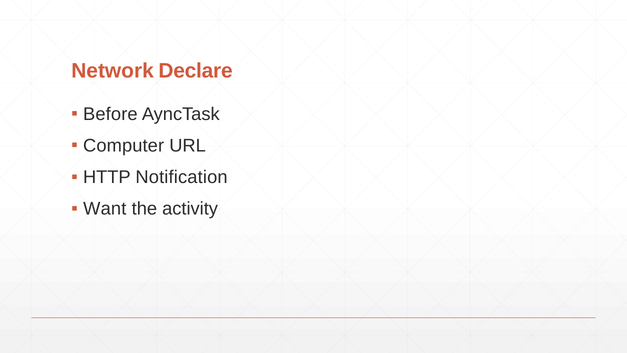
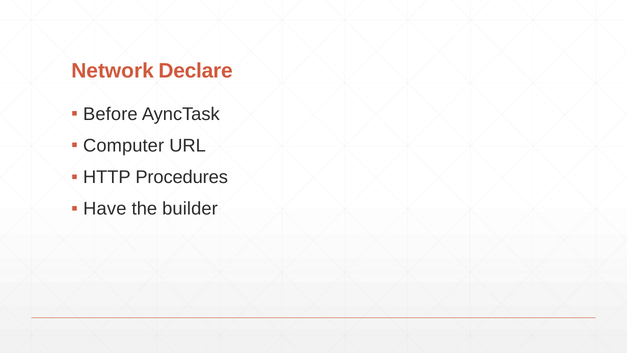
Notification: Notification -> Procedures
Want: Want -> Have
activity: activity -> builder
